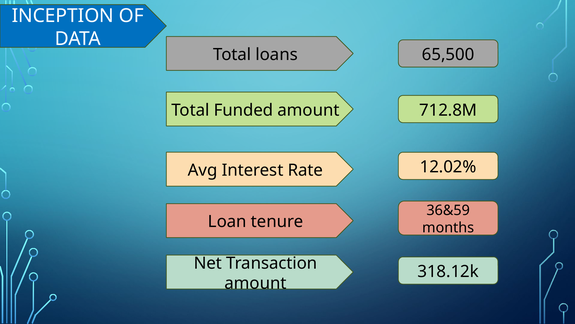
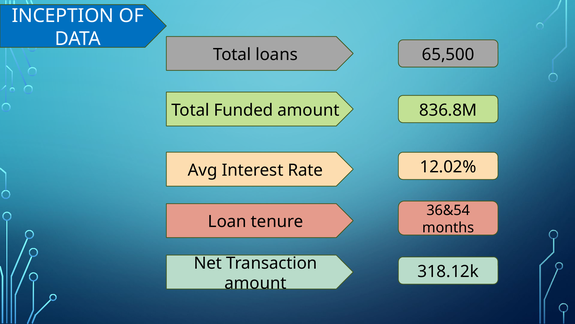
712.8M: 712.8M -> 836.8M
36&59: 36&59 -> 36&54
